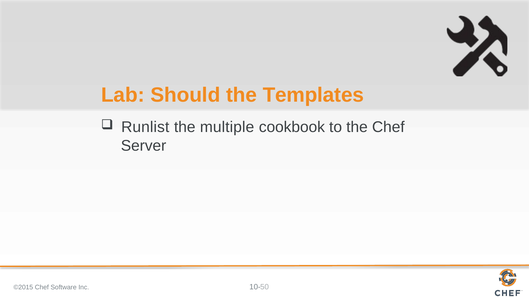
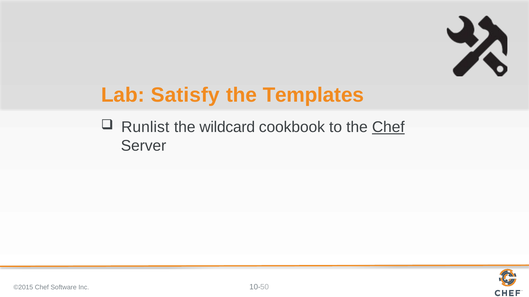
Should: Should -> Satisfy
multiple: multiple -> wildcard
Chef at (388, 127) underline: none -> present
